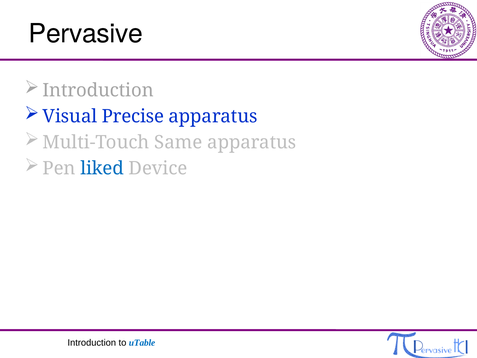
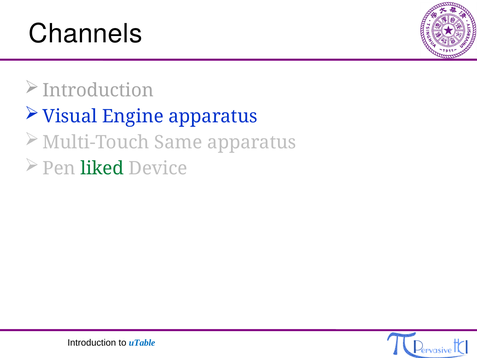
Pervasive: Pervasive -> Channels
Precise: Precise -> Engine
liked colour: blue -> green
